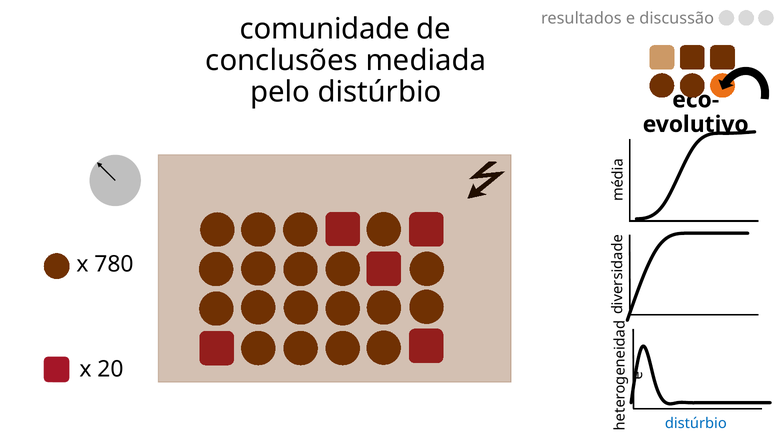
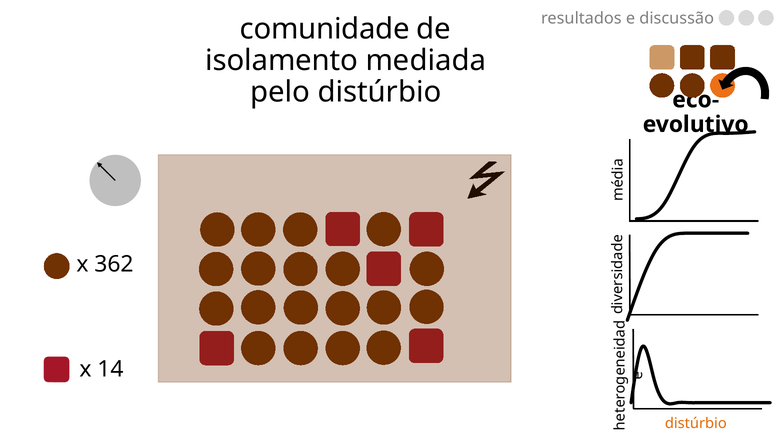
conclusões: conclusões -> isolamento
780: 780 -> 362
20: 20 -> 14
distúrbio at (696, 424) colour: blue -> orange
